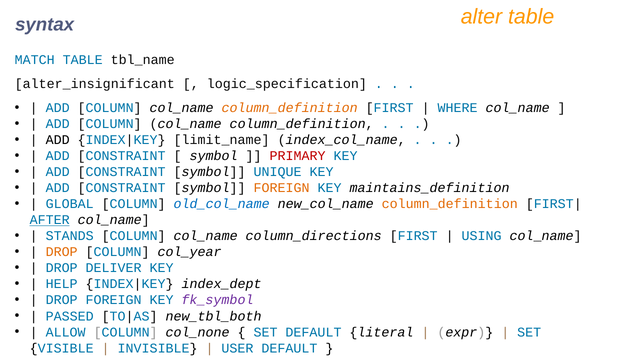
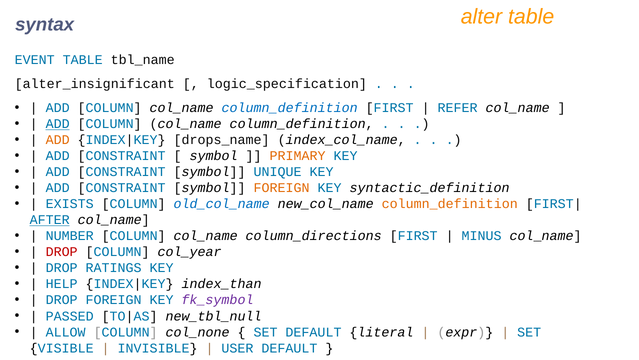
MATCH: MATCH -> EVENT
column_definition at (290, 108) colour: orange -> blue
WHERE: WHERE -> REFER
ADD at (58, 124) underline: none -> present
ADD at (58, 140) colour: black -> orange
limit_name: limit_name -> drops_name
PRIMARY colour: red -> orange
maintains_definition: maintains_definition -> syntactic_definition
GLOBAL: GLOBAL -> EXISTS
STANDS: STANDS -> NUMBER
USING: USING -> MINUS
DROP at (62, 252) colour: orange -> red
DELIVER: DELIVER -> RATINGS
index_dept: index_dept -> index_than
new_tbl_both: new_tbl_both -> new_tbl_null
